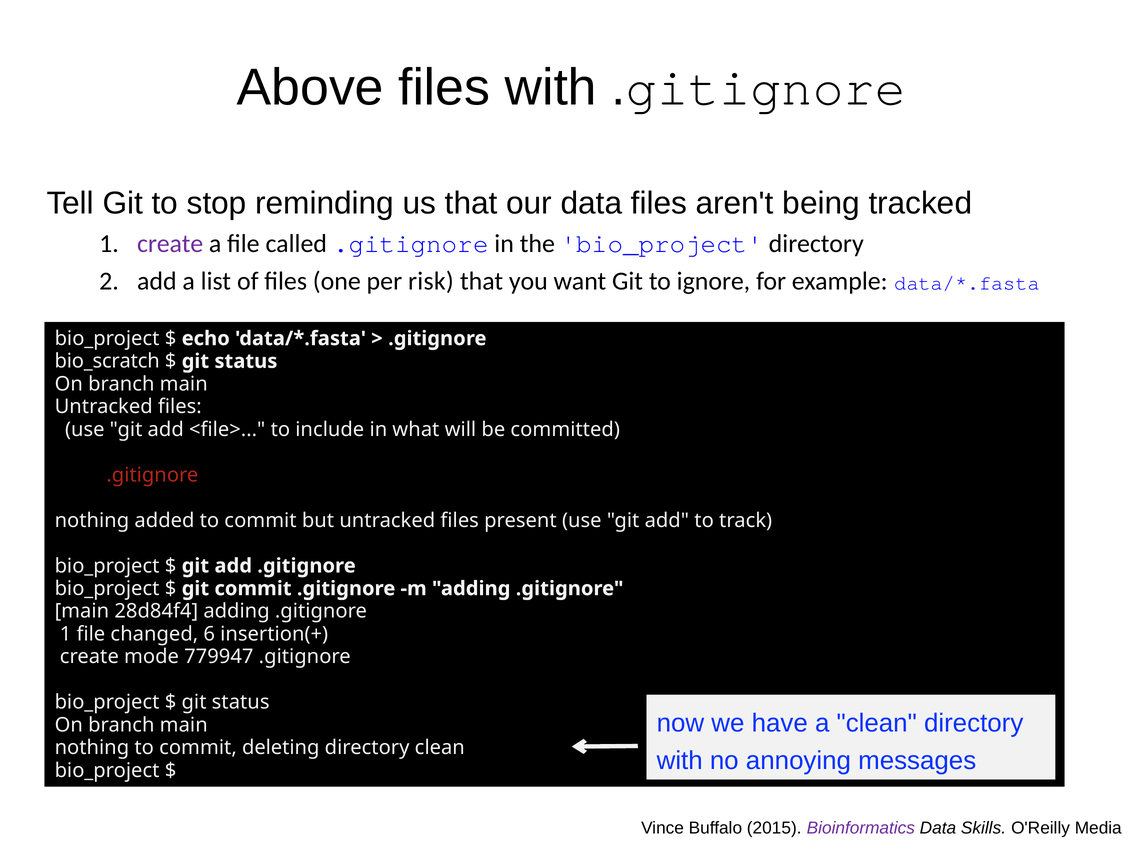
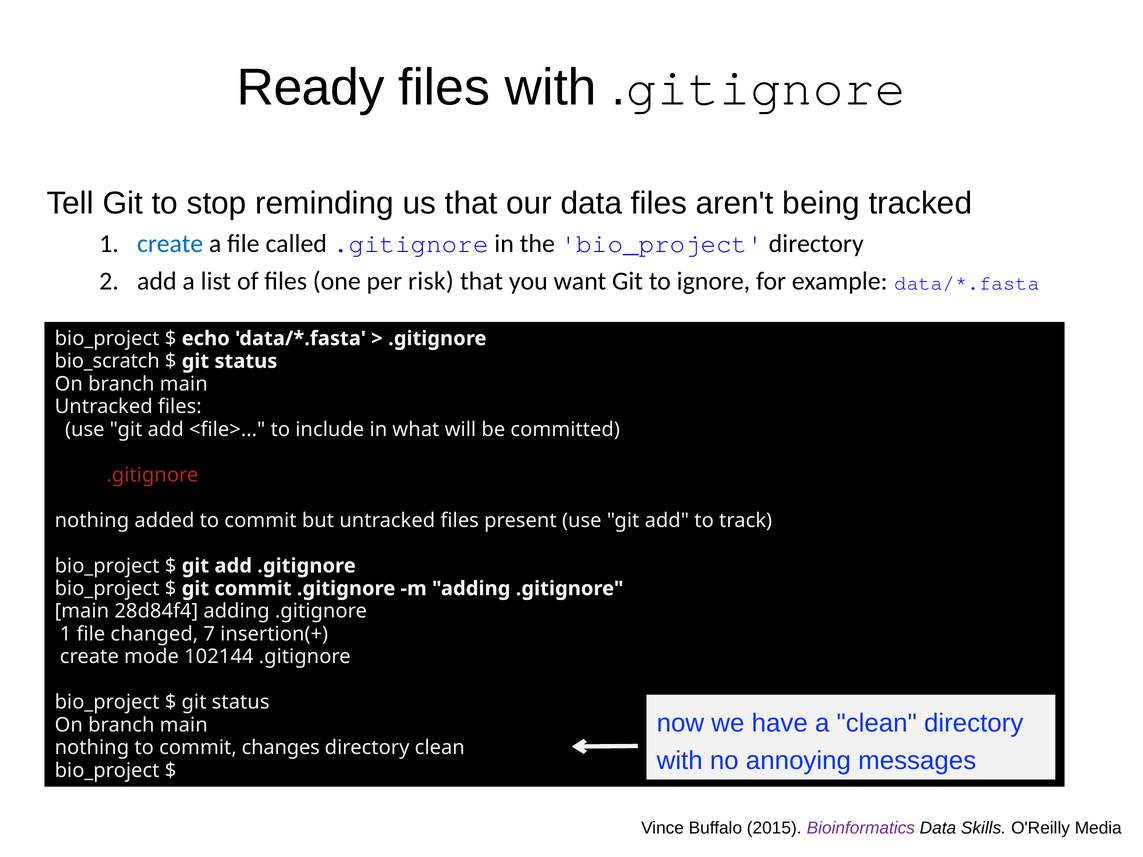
Above: Above -> Ready
create at (170, 244) colour: purple -> blue
6: 6 -> 7
779947: 779947 -> 102144
deleting: deleting -> changes
